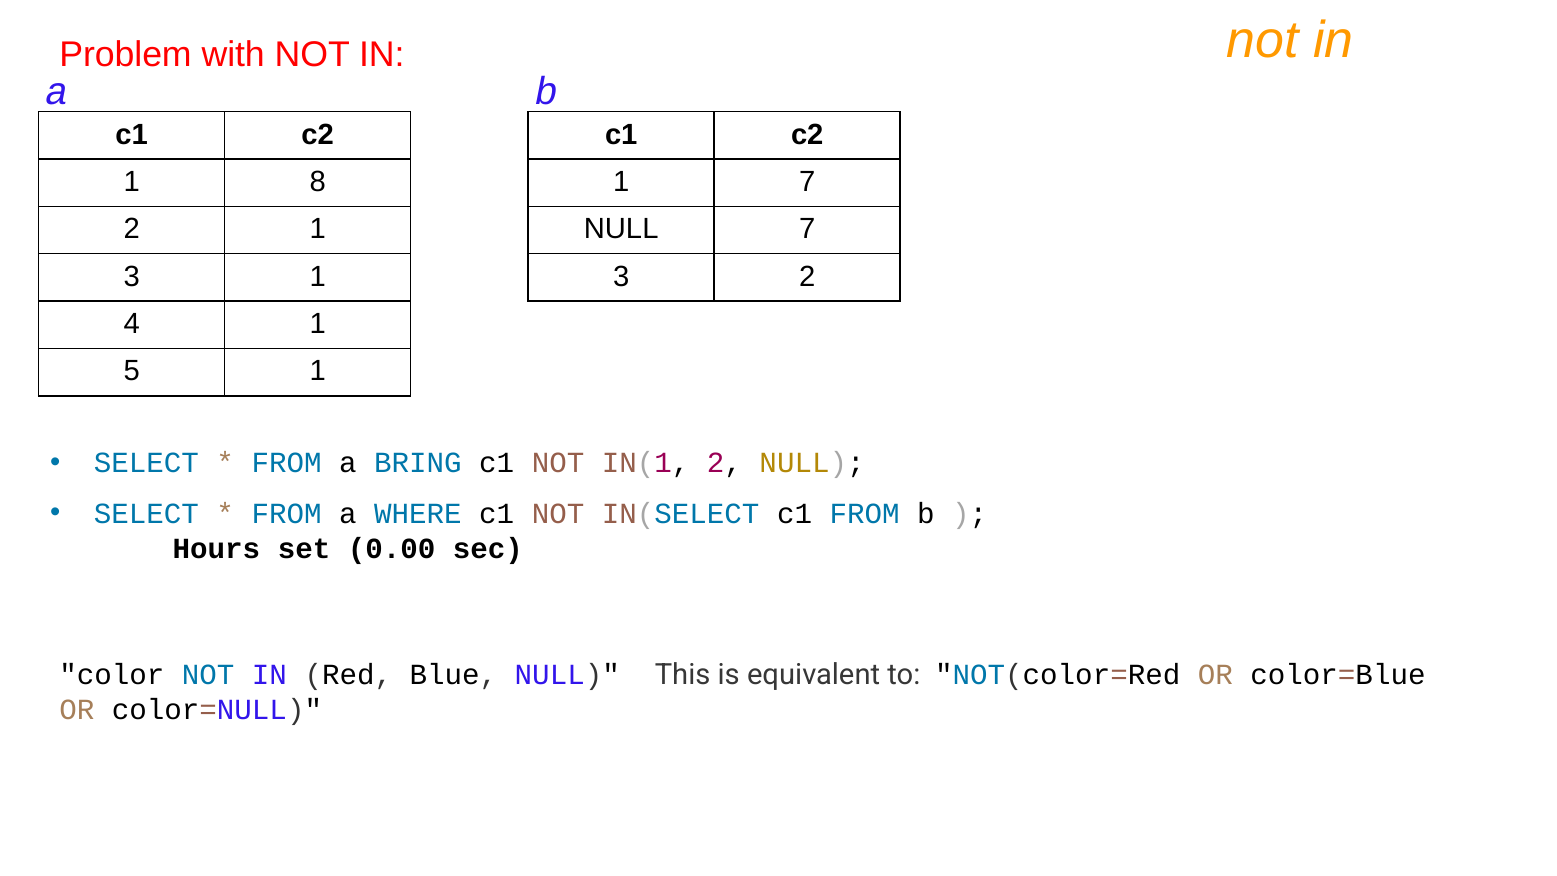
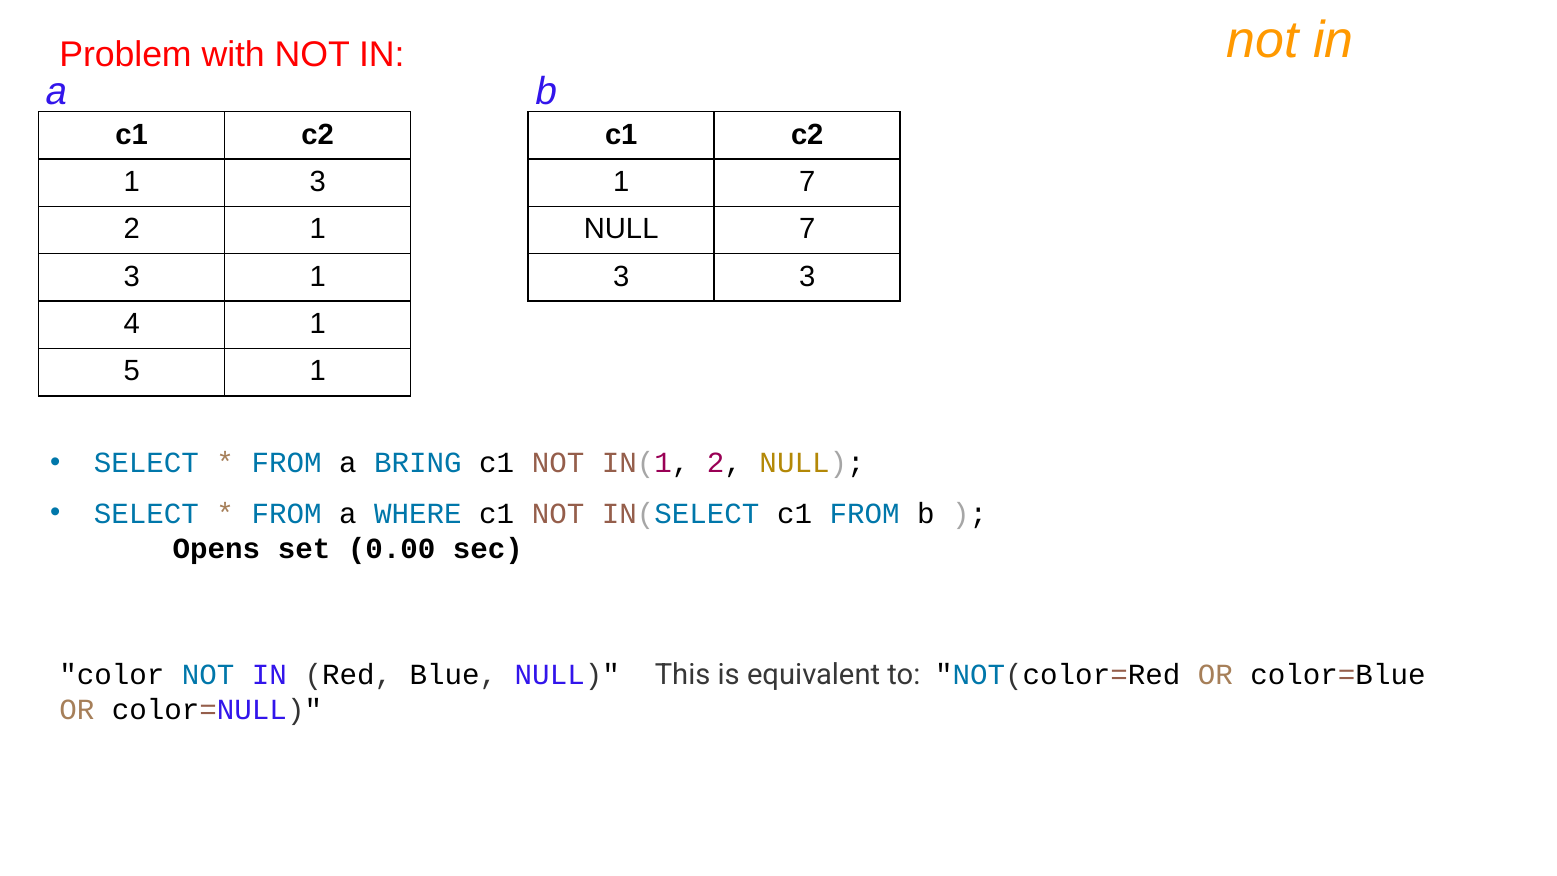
8 at (318, 182): 8 -> 3
3 2: 2 -> 3
Hours: Hours -> Opens
